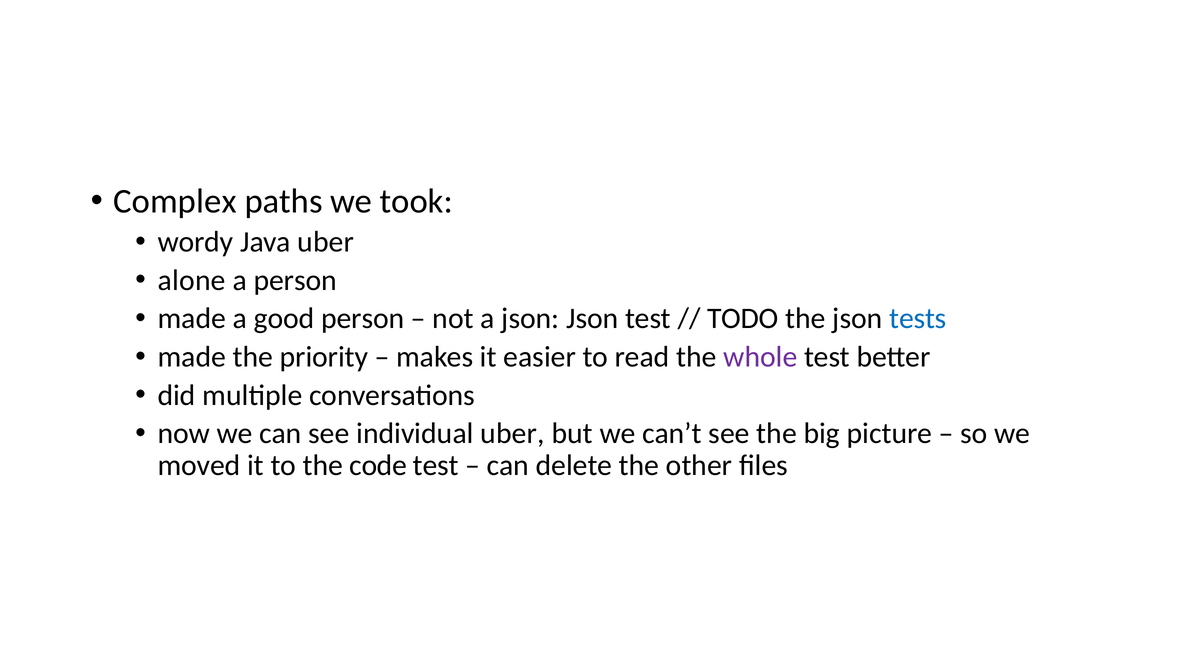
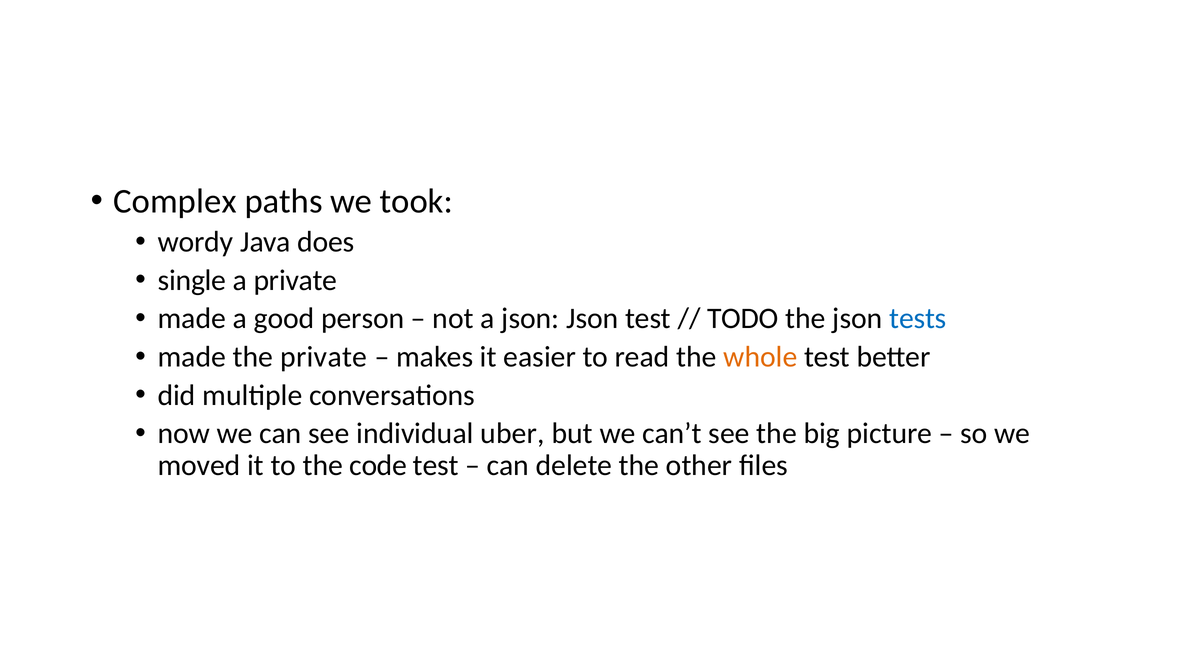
Java uber: uber -> does
alone: alone -> single
a person: person -> private
the priority: priority -> private
whole colour: purple -> orange
